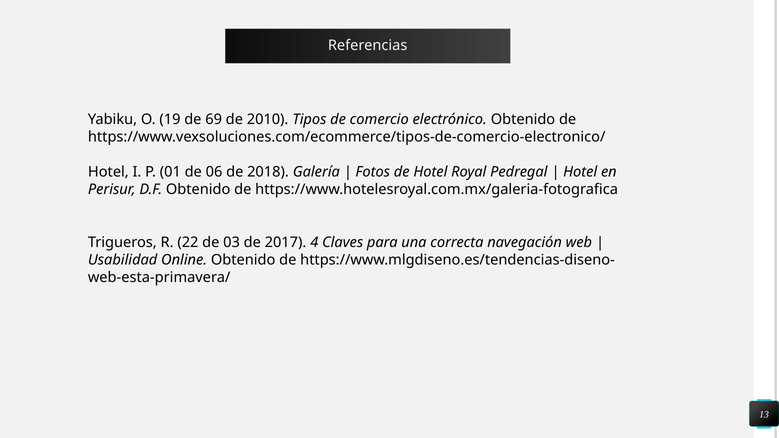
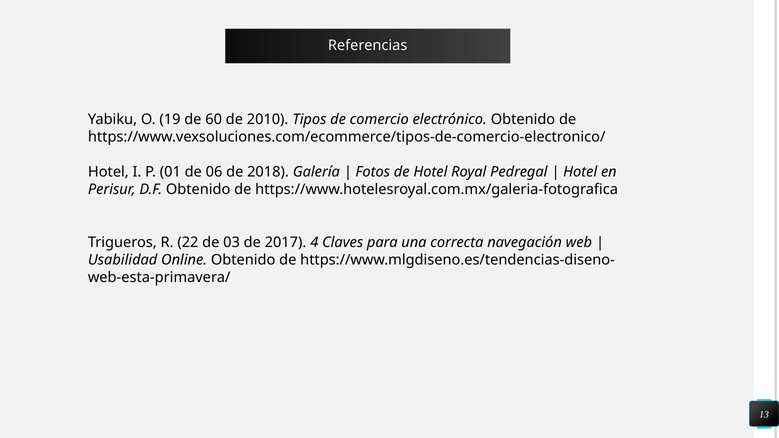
69: 69 -> 60
